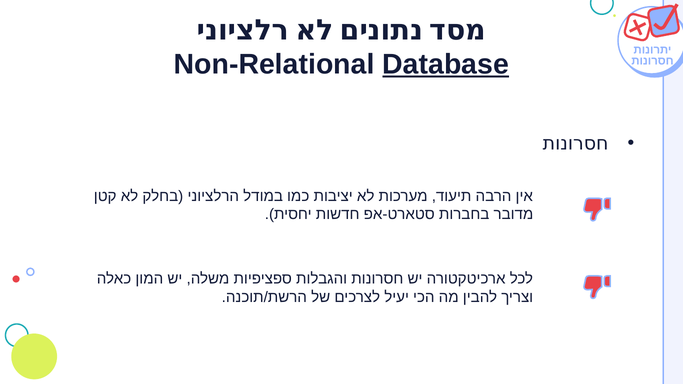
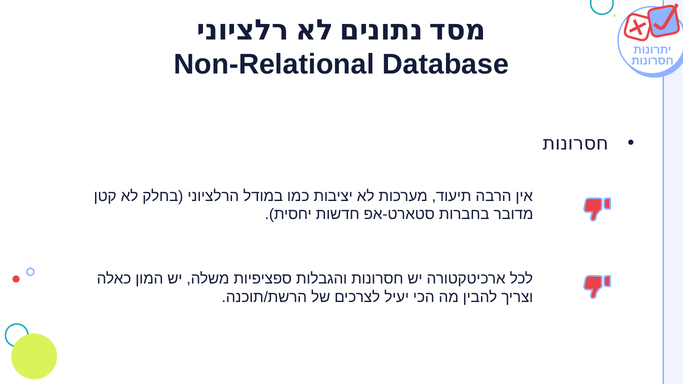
Database underline: present -> none
